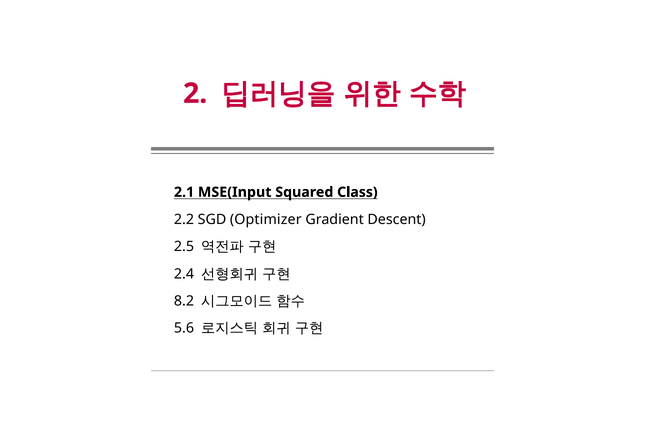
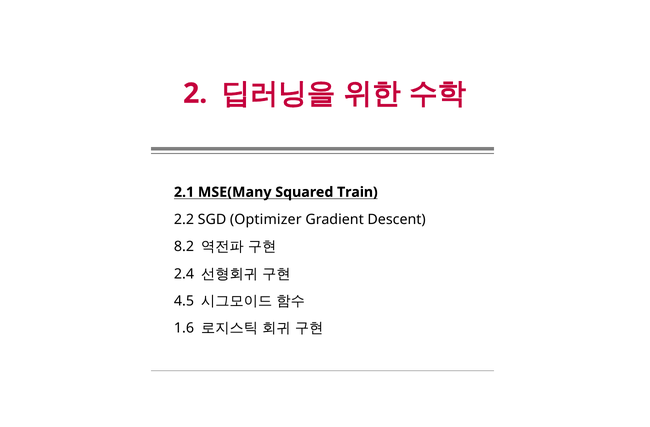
MSE(Input: MSE(Input -> MSE(Many
Class: Class -> Train
2.5: 2.5 -> 8.2
8.2: 8.2 -> 4.5
5.6: 5.6 -> 1.6
